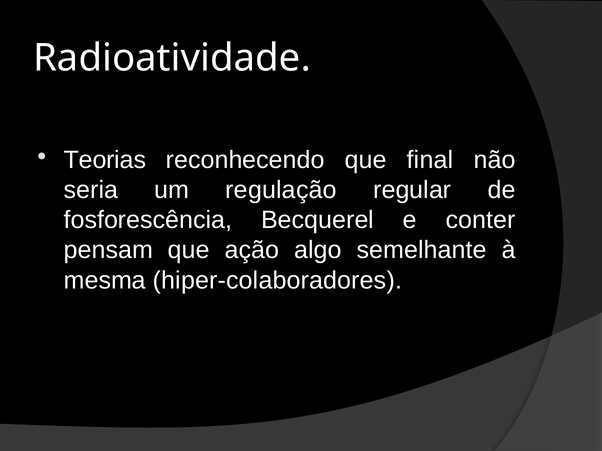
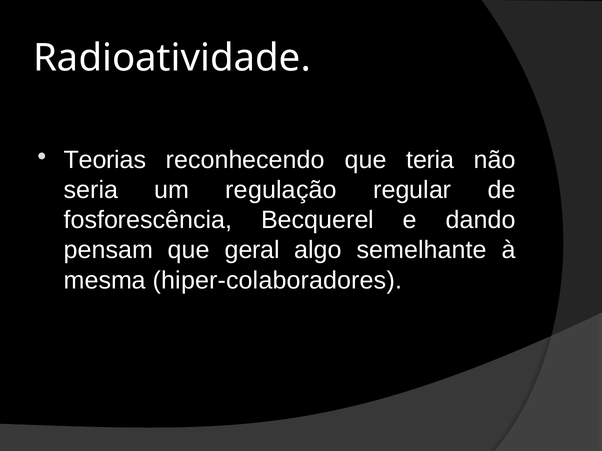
final: final -> teria
conter: conter -> dando
ação: ação -> geral
